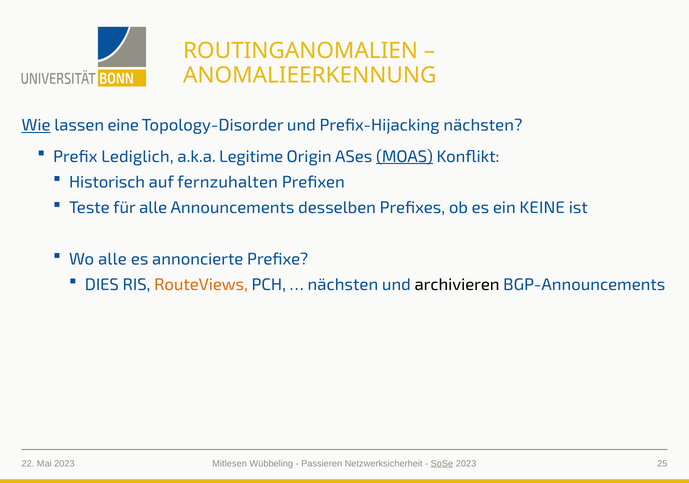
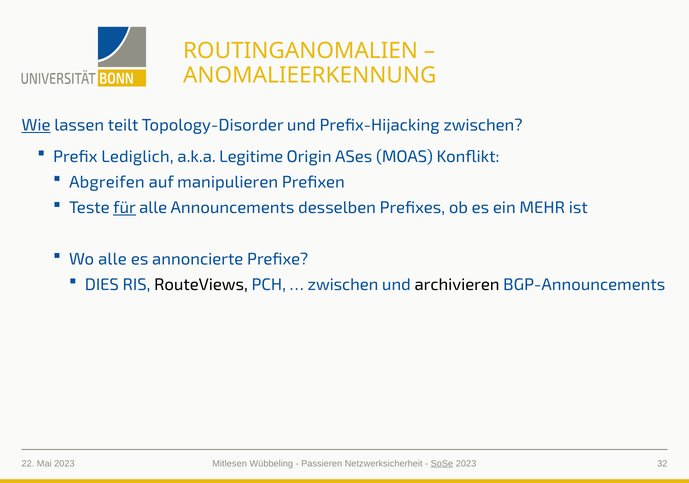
eine: eine -> teilt
Prefix-Hijacking nächsten: nächsten -> zwischen
MOAS underline: present -> none
Historisch: Historisch -> Abgreifen
fernzuhalten: fernzuhalten -> manipulieren
für underline: none -> present
KEINE: KEINE -> MEHR
RouteViews colour: orange -> black
nächsten at (343, 285): nächsten -> zwischen
25: 25 -> 32
